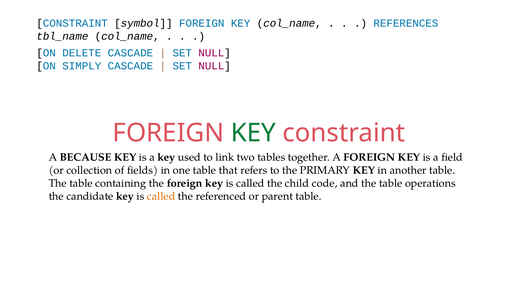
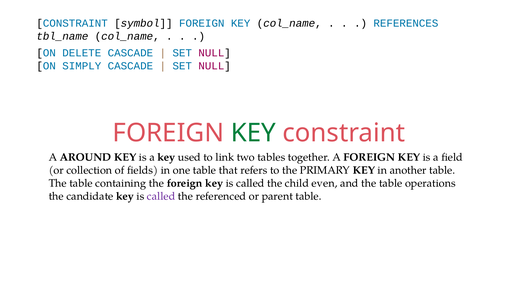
BECAUSE: BECAUSE -> AROUND
code: code -> even
called at (161, 196) colour: orange -> purple
